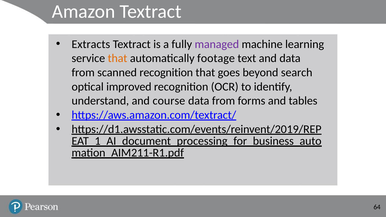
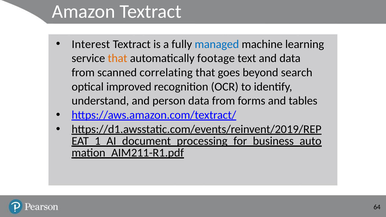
Extracts: Extracts -> Interest
managed colour: purple -> blue
scanned recognition: recognition -> correlating
course: course -> person
